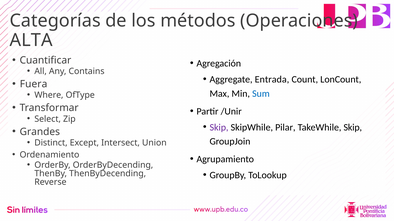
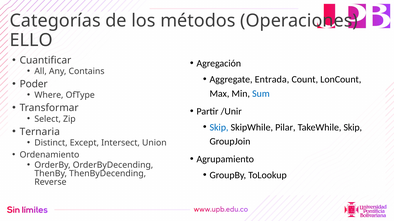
ALTA: ALTA -> ELLO
Fuera: Fuera -> Poder
Skip at (219, 128) colour: purple -> blue
Grandes: Grandes -> Ternaria
